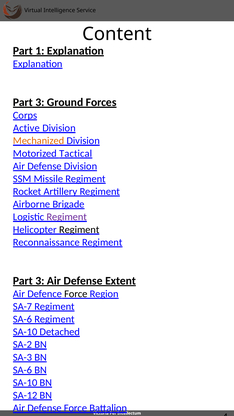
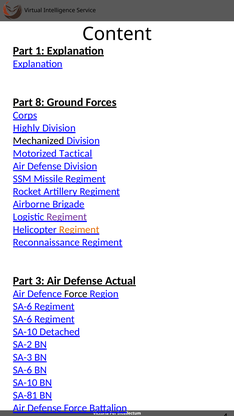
3 at (40, 102): 3 -> 8
Active: Active -> Highly
Mechanized colour: orange -> black
Regiment at (79, 230) colour: black -> orange
Extent: Extent -> Actual
SA-7 at (23, 306): SA-7 -> SA-6
SA-12: SA-12 -> SA-81
